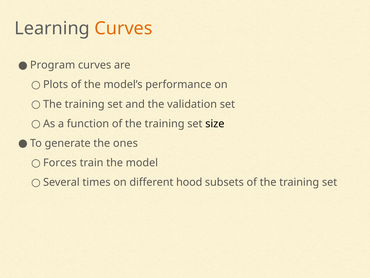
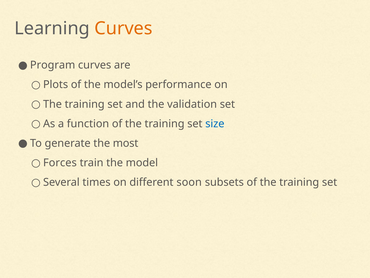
size colour: black -> blue
ones: ones -> most
hood: hood -> soon
